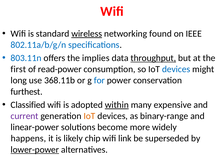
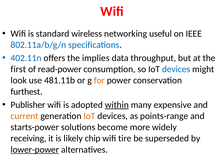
wireless underline: present -> none
found: found -> useful
803.11n: 803.11n -> 402.11n
throughput underline: present -> none
long: long -> look
368.11b: 368.11b -> 481.11b
for colour: blue -> orange
Classified: Classified -> Publisher
current colour: purple -> orange
binary-range: binary-range -> points-range
linear-power: linear-power -> starts-power
happens: happens -> receiving
link: link -> tire
